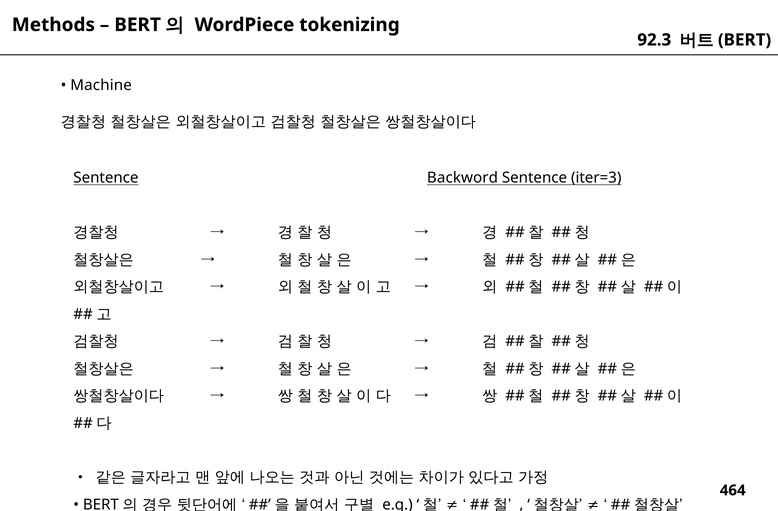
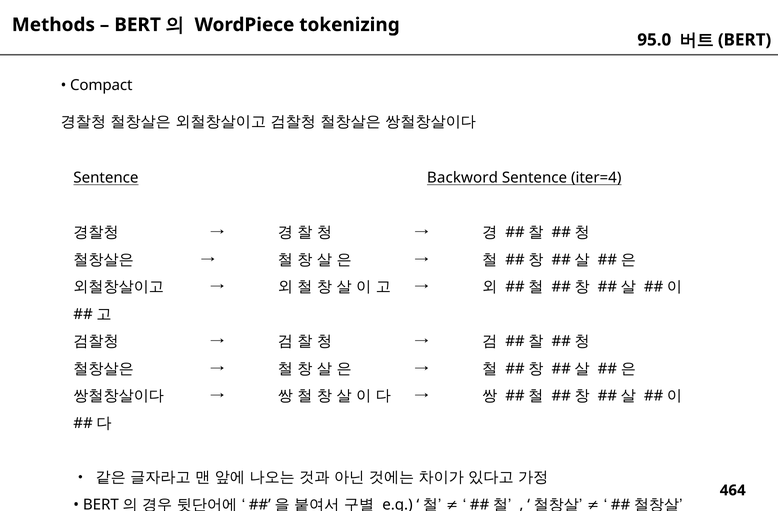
92.3: 92.3 -> 95.0
Machine: Machine -> Compact
iter=3: iter=3 -> iter=4
